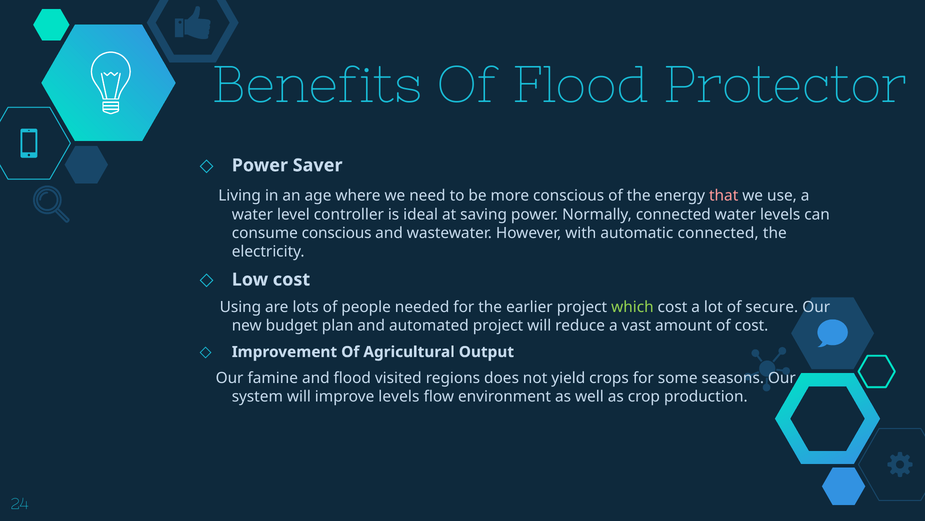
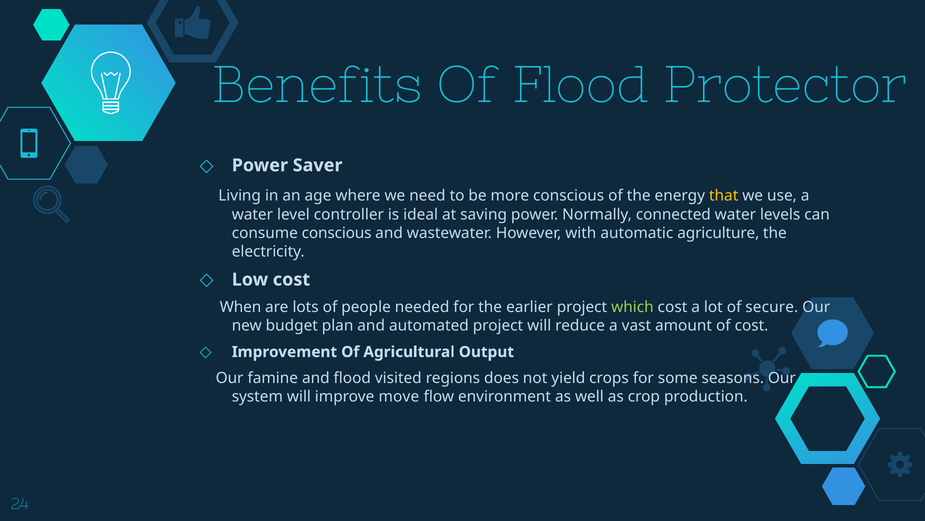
that colour: pink -> yellow
automatic connected: connected -> agriculture
Using: Using -> When
improve levels: levels -> move
